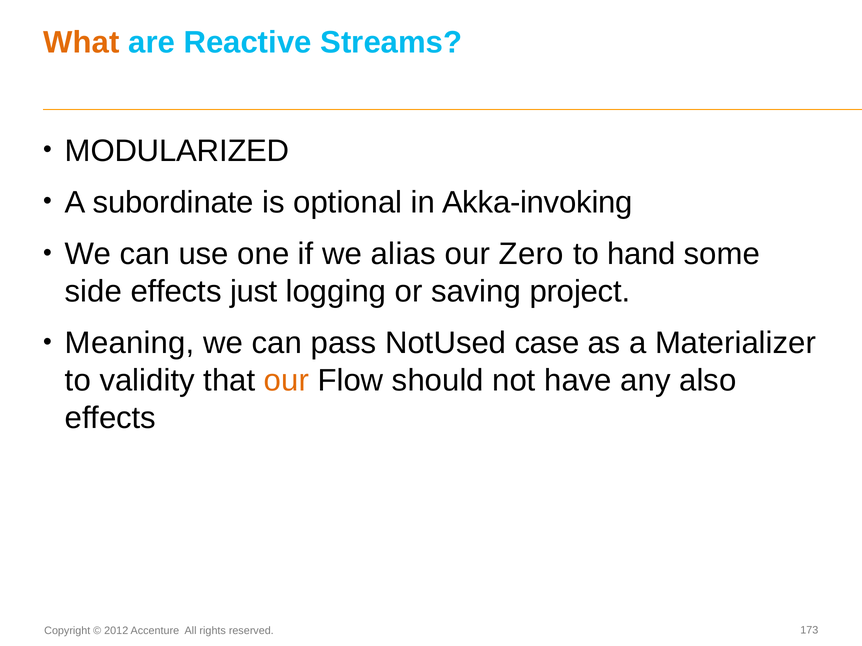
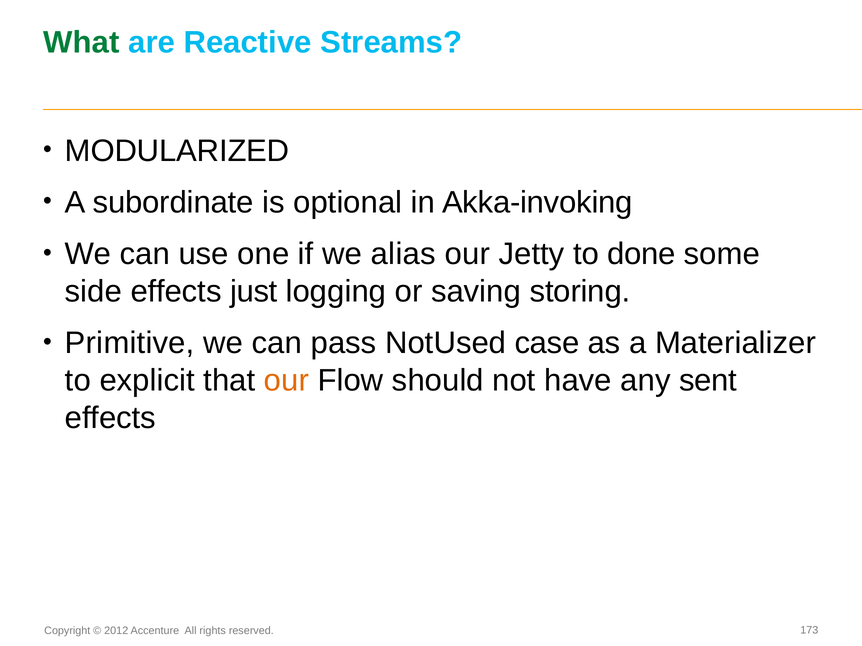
What colour: orange -> green
Zero: Zero -> Jetty
hand: hand -> done
project: project -> storing
Meaning: Meaning -> Primitive
validity: validity -> explicit
also: also -> sent
